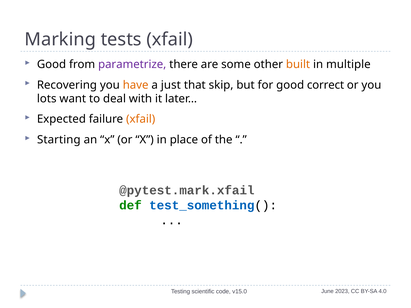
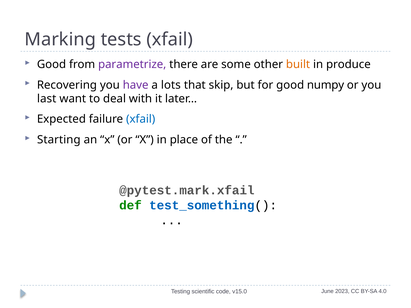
multiple: multiple -> produce
have colour: orange -> purple
just: just -> lots
correct: correct -> numpy
lots: lots -> last
xfail at (141, 119) colour: orange -> blue
